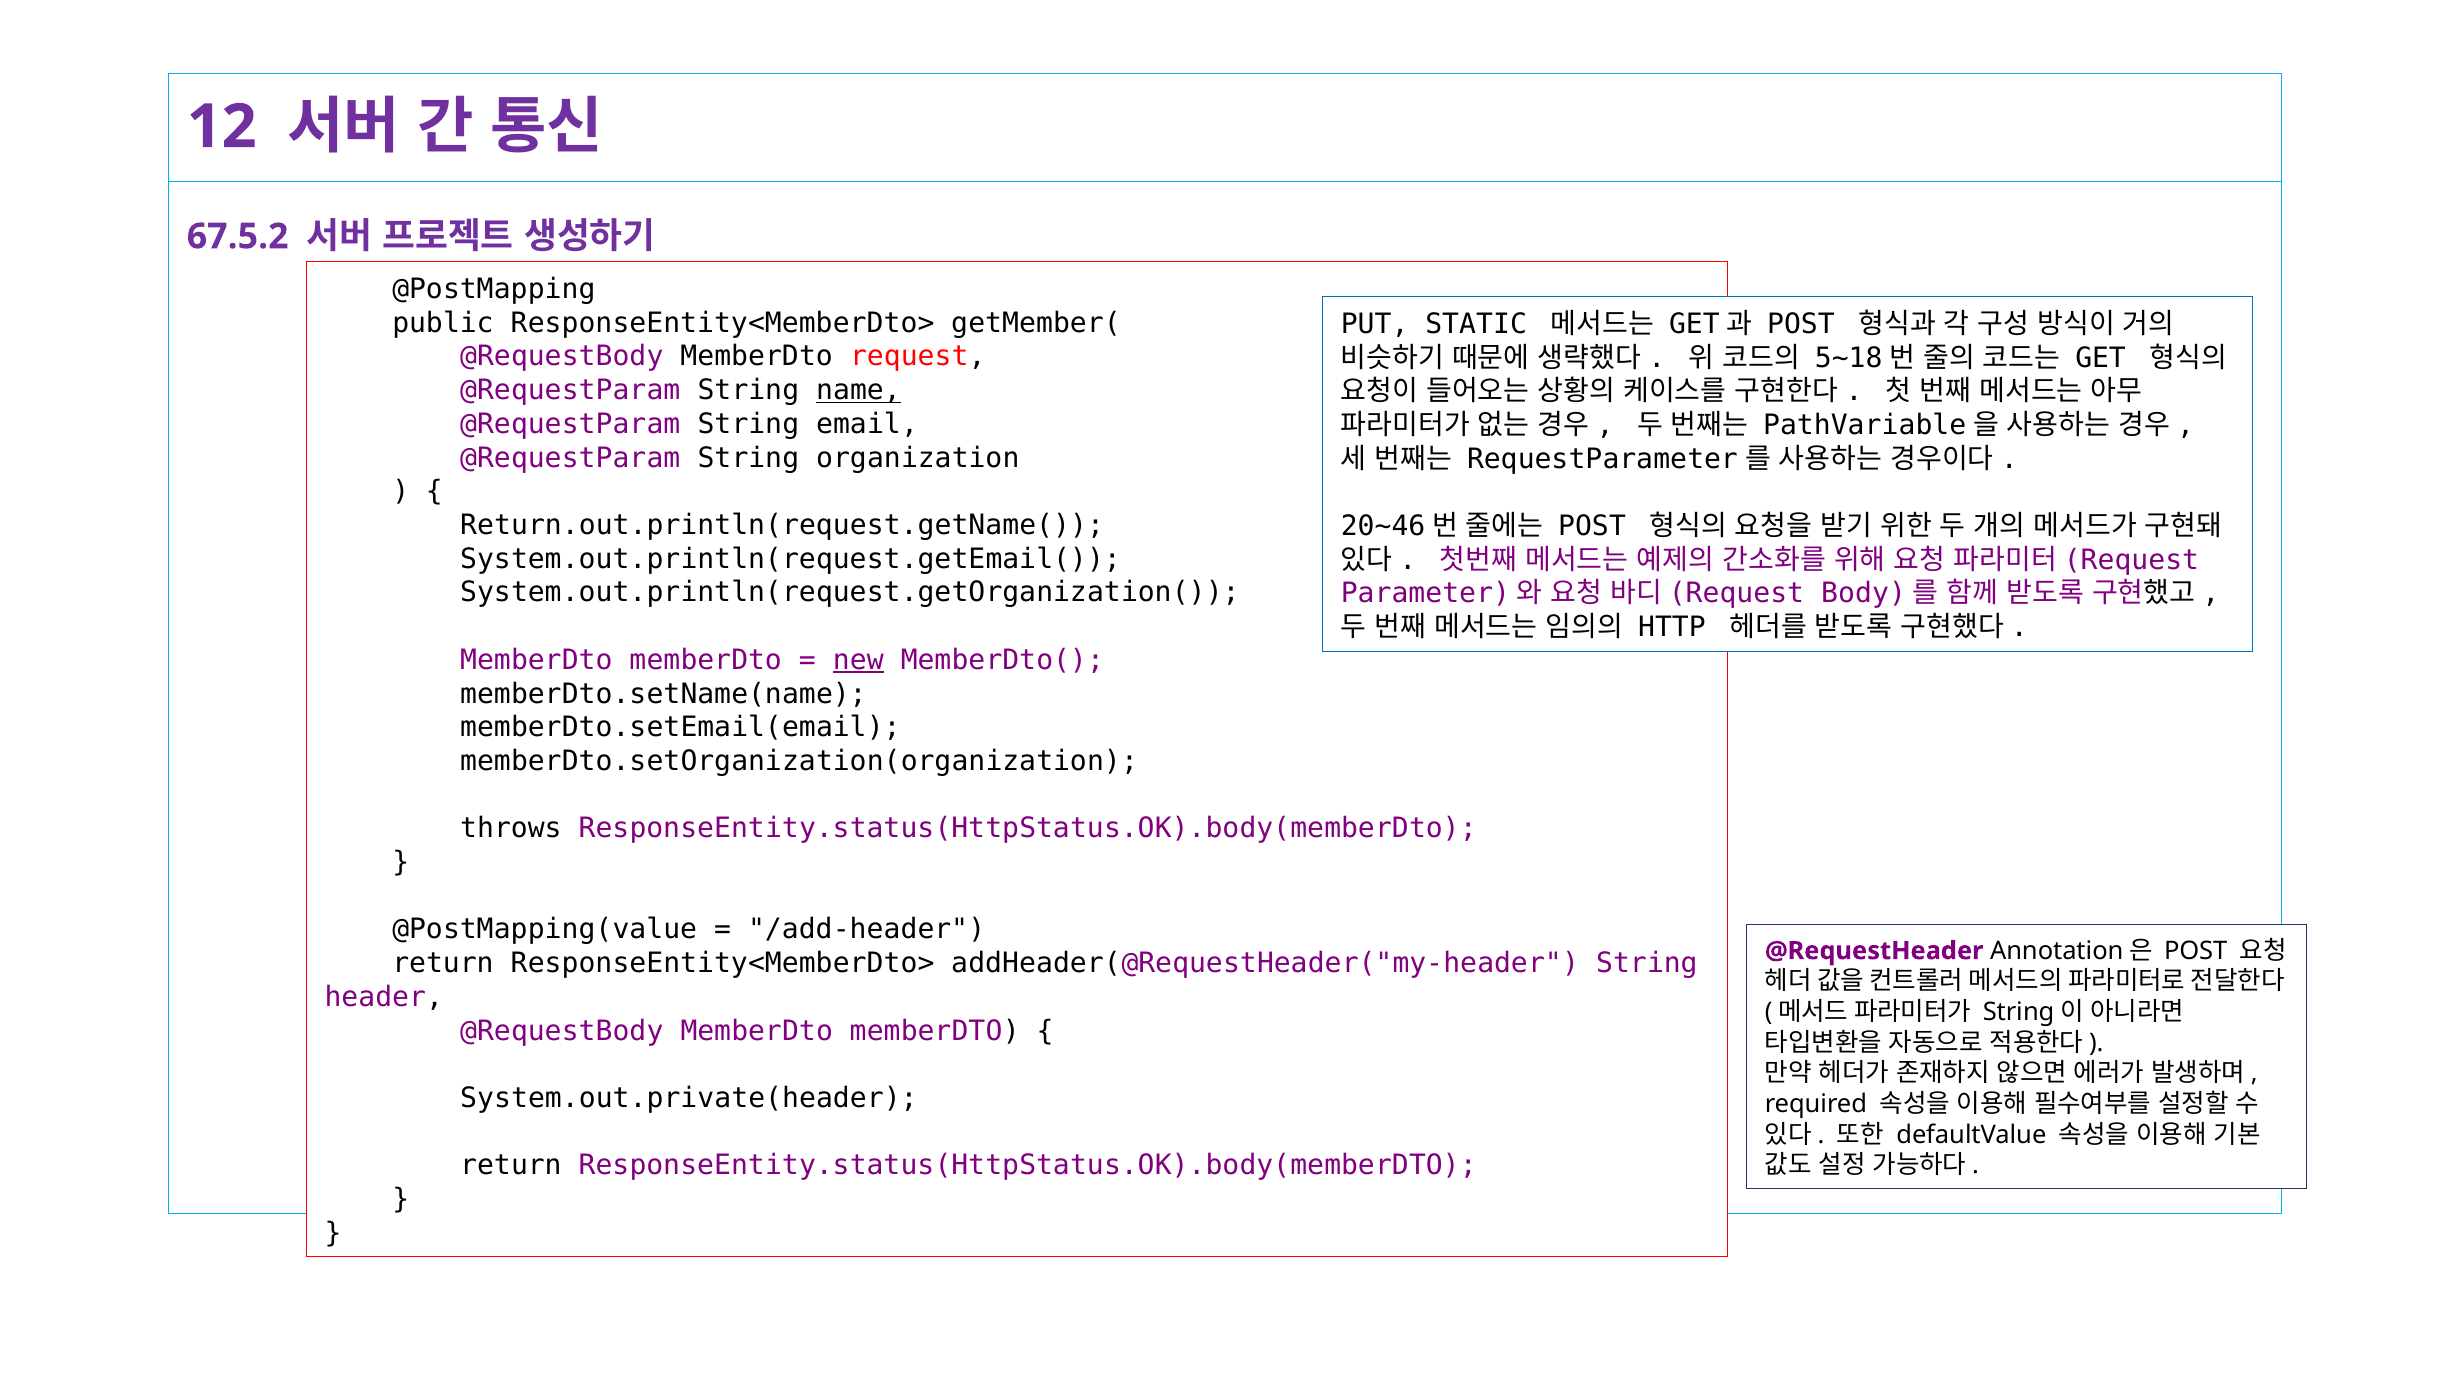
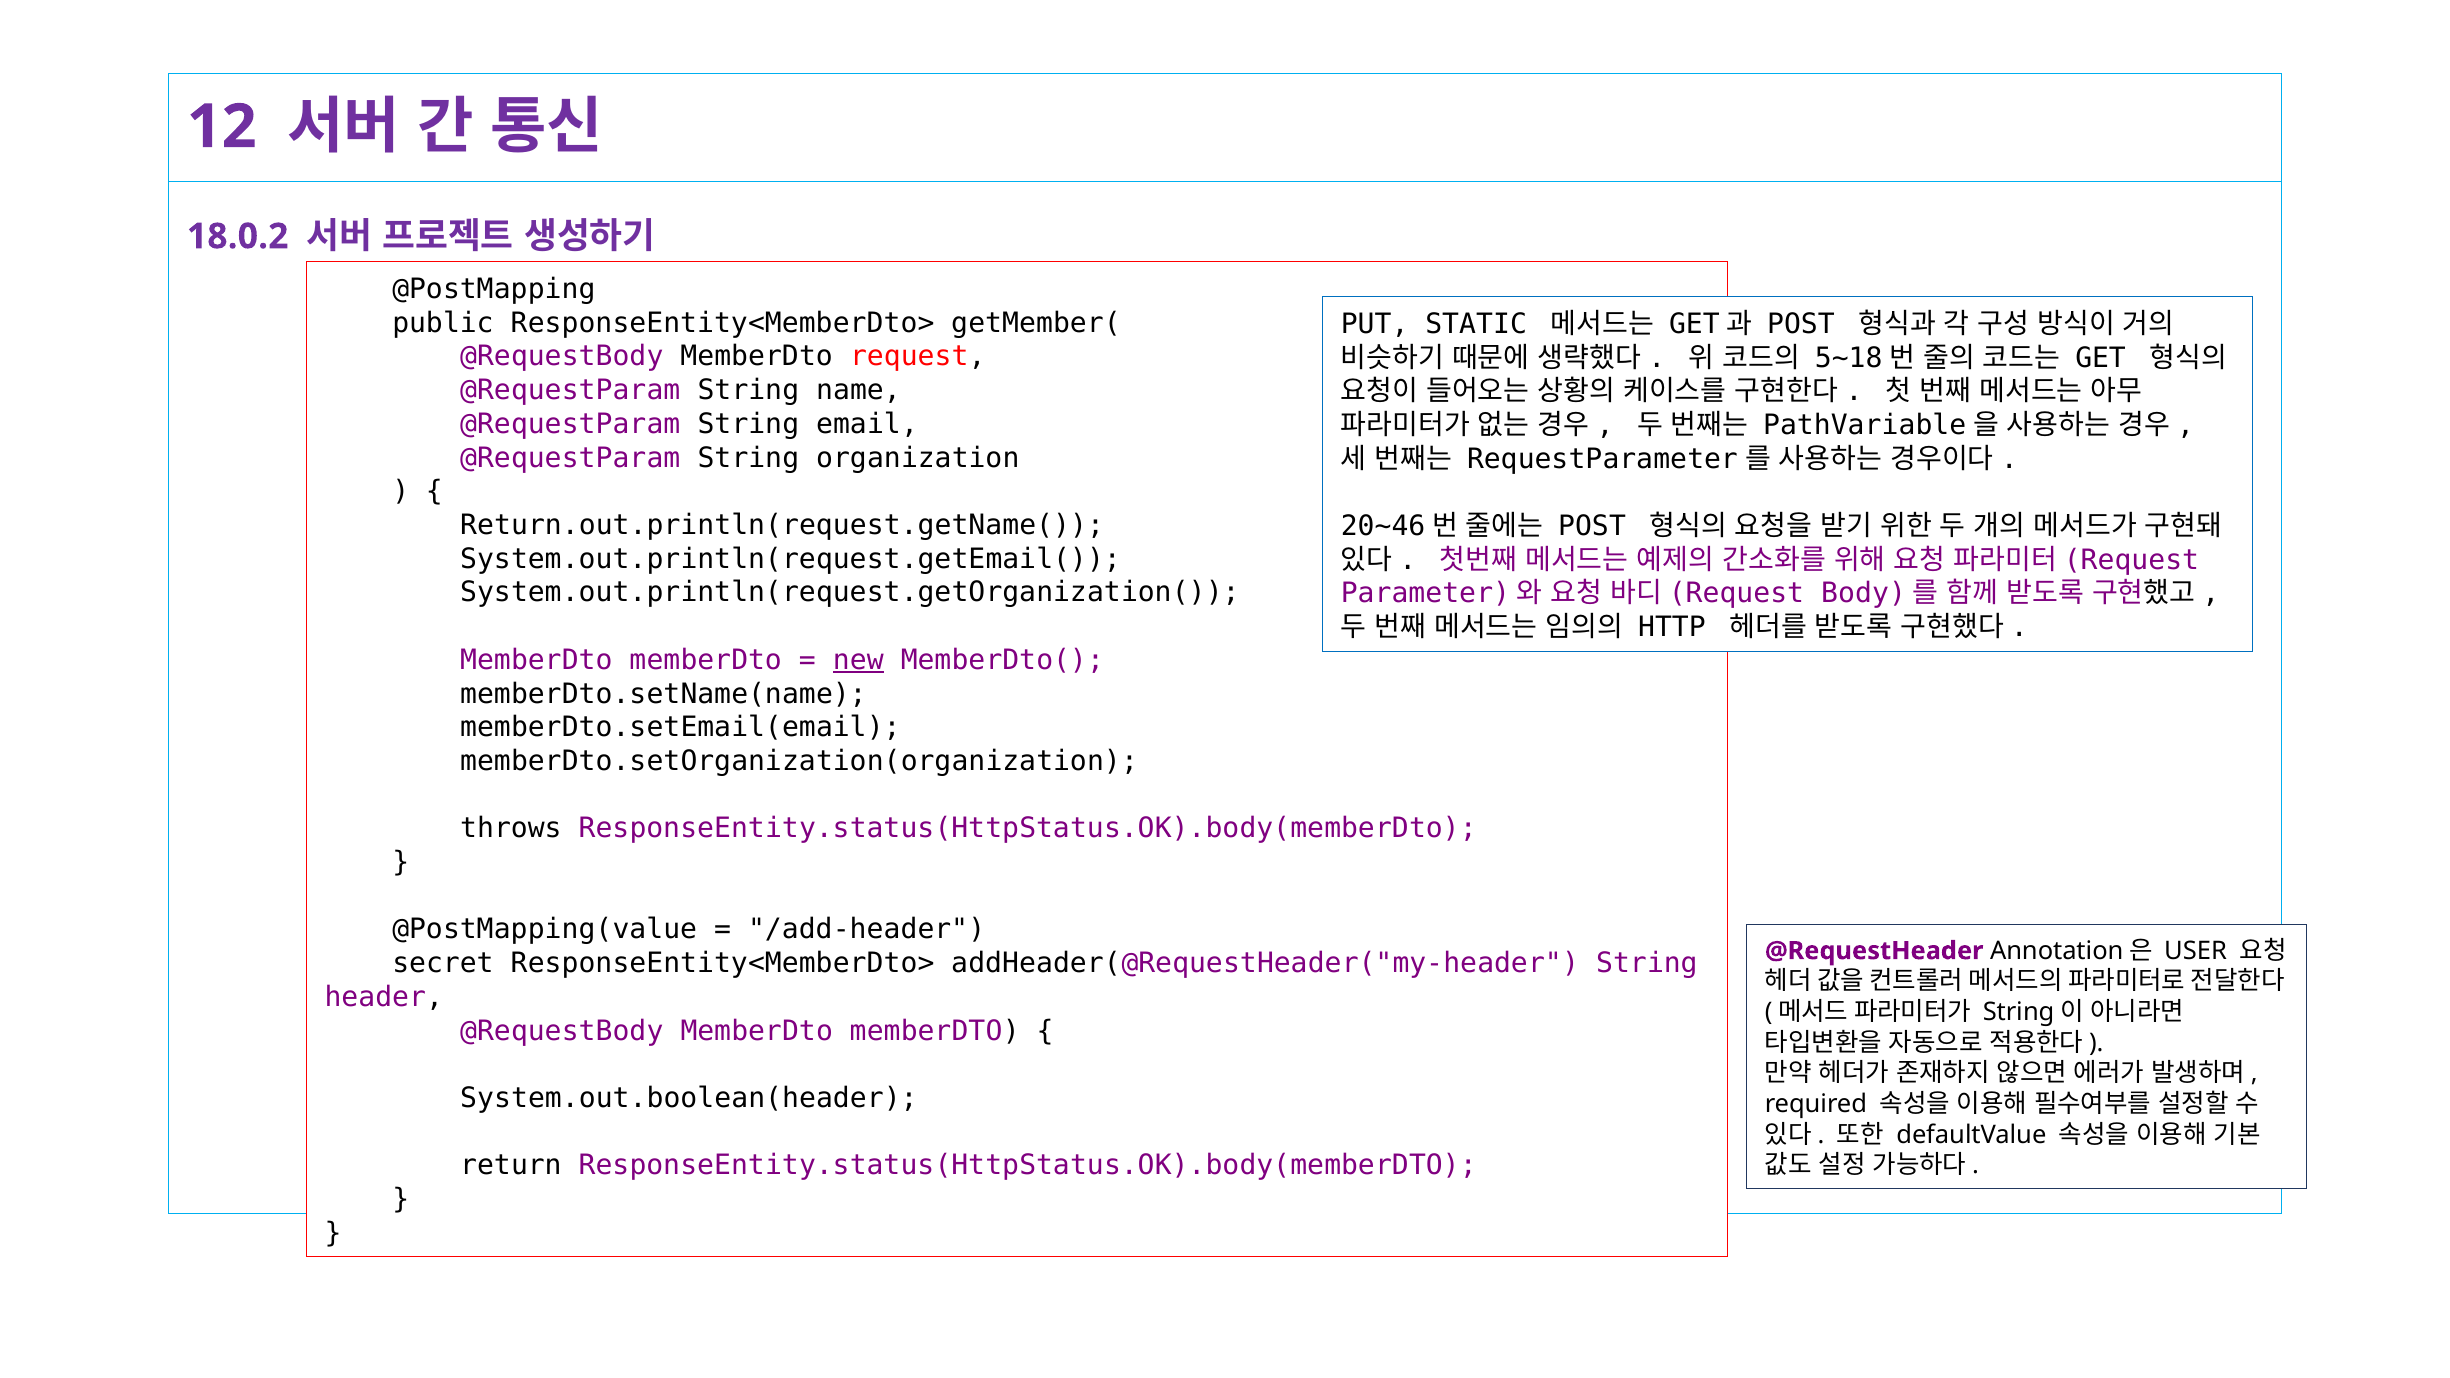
67.5.2: 67.5.2 -> 18.0.2
name underline: present -> none
POST at (2196, 951): POST -> USER
return at (443, 964): return -> secret
System.out.private(header: System.out.private(header -> System.out.boolean(header
